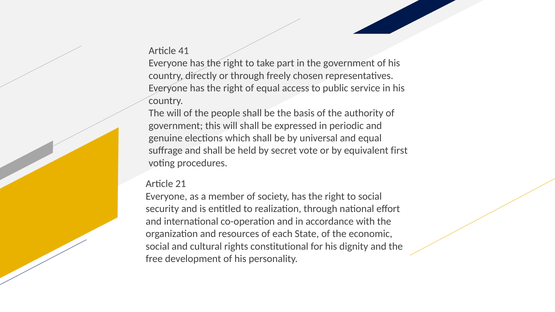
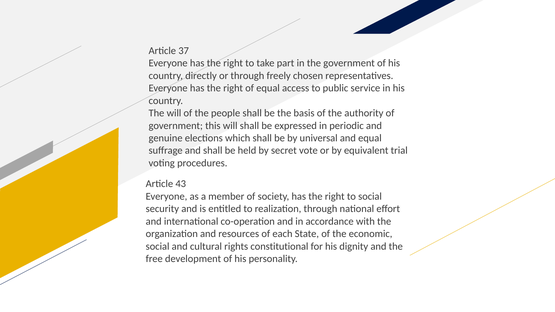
41: 41 -> 37
first: first -> trial
21: 21 -> 43
